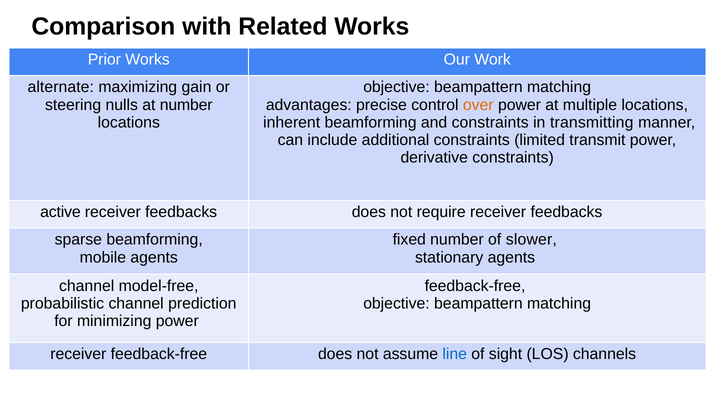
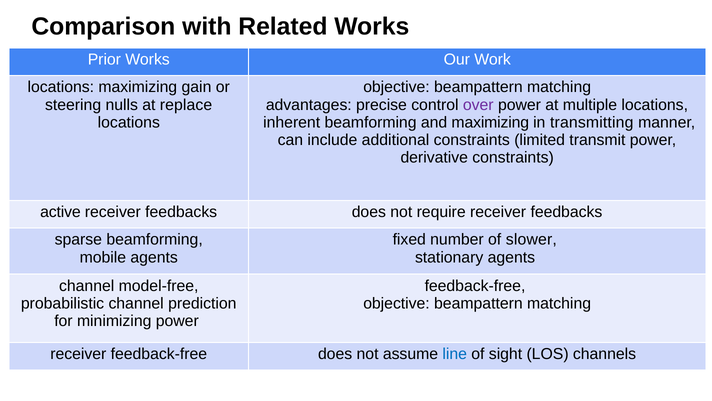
alternate at (61, 87): alternate -> locations
at number: number -> replace
over colour: orange -> purple
and constraints: constraints -> maximizing
